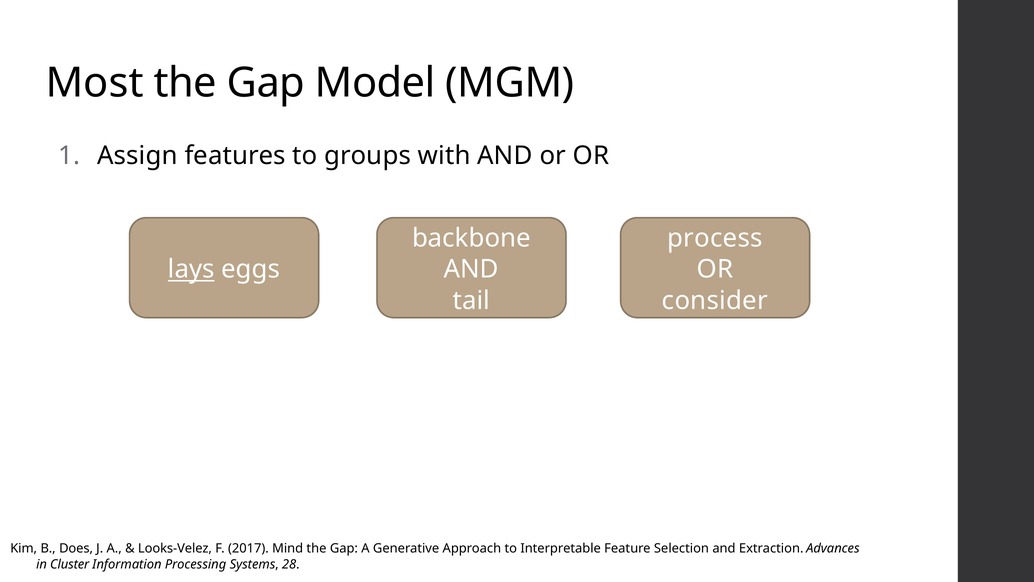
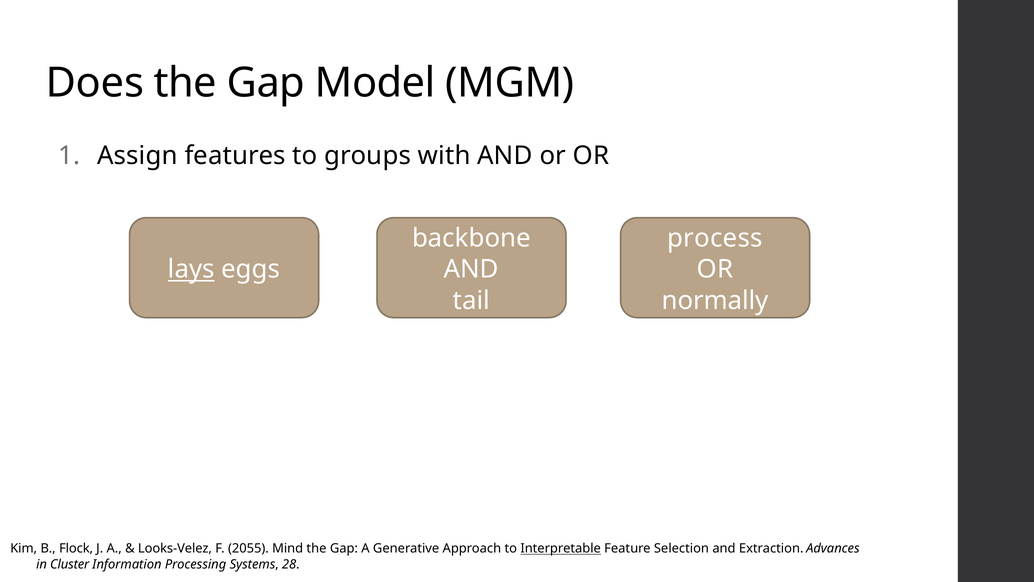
Most: Most -> Does
consider: consider -> normally
Does: Does -> Flock
2017: 2017 -> 2055
Interpretable underline: none -> present
